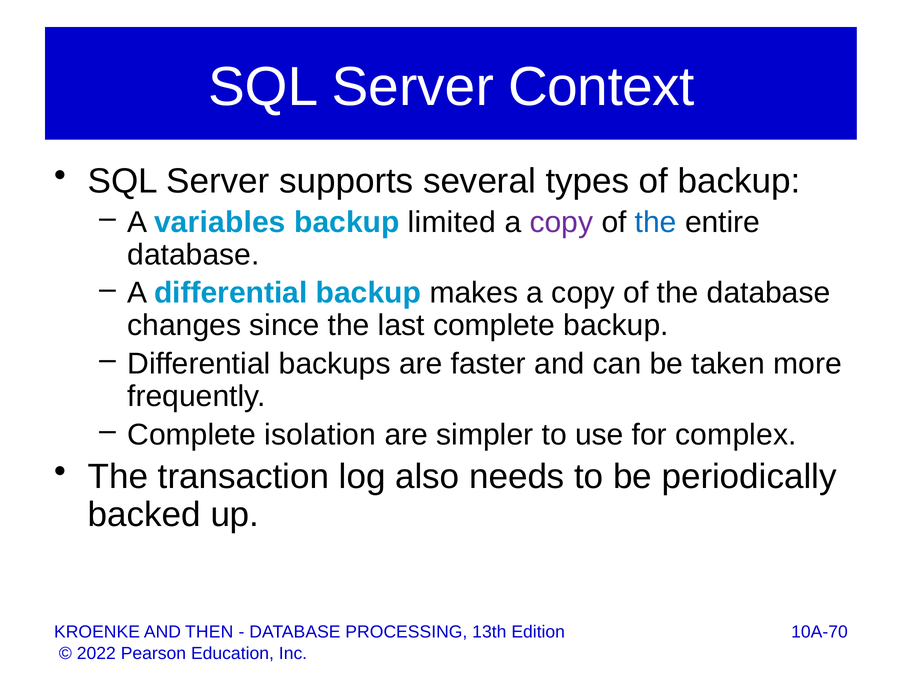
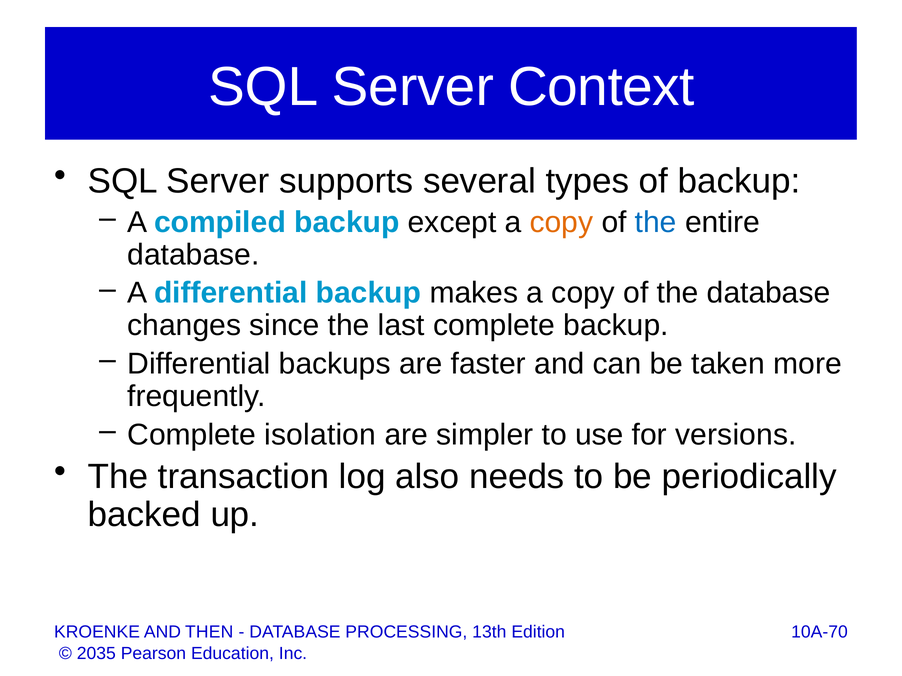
variables: variables -> compiled
limited: limited -> except
copy at (561, 222) colour: purple -> orange
complex: complex -> versions
2022: 2022 -> 2035
